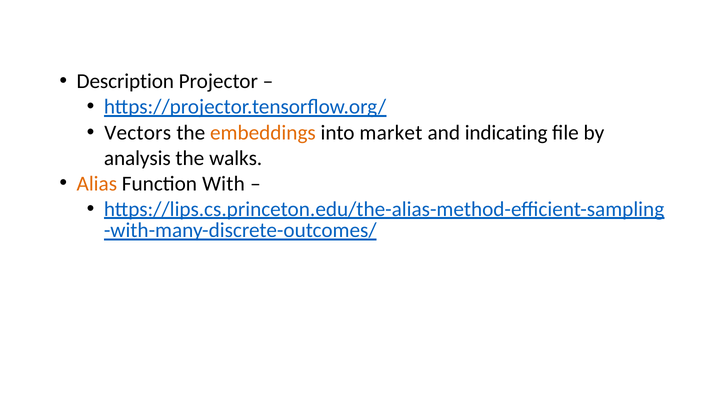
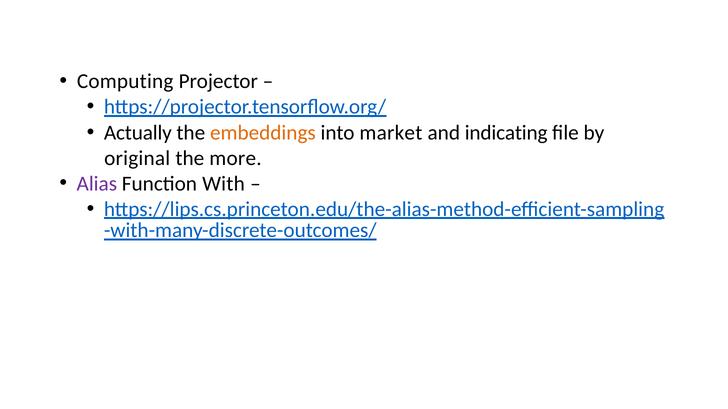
Description: Description -> Computing
Vectors: Vectors -> Actually
analysis: analysis -> original
walks: walks -> more
Alias colour: orange -> purple
